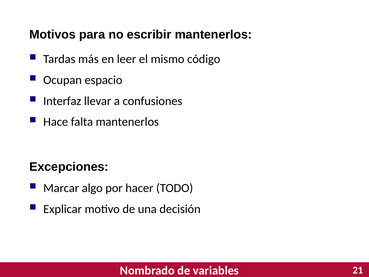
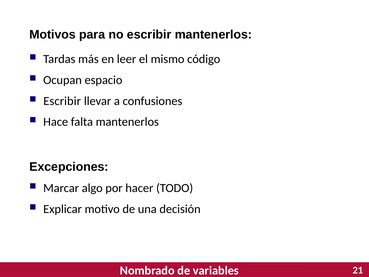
Interfaz at (62, 101): Interfaz -> Escribir
